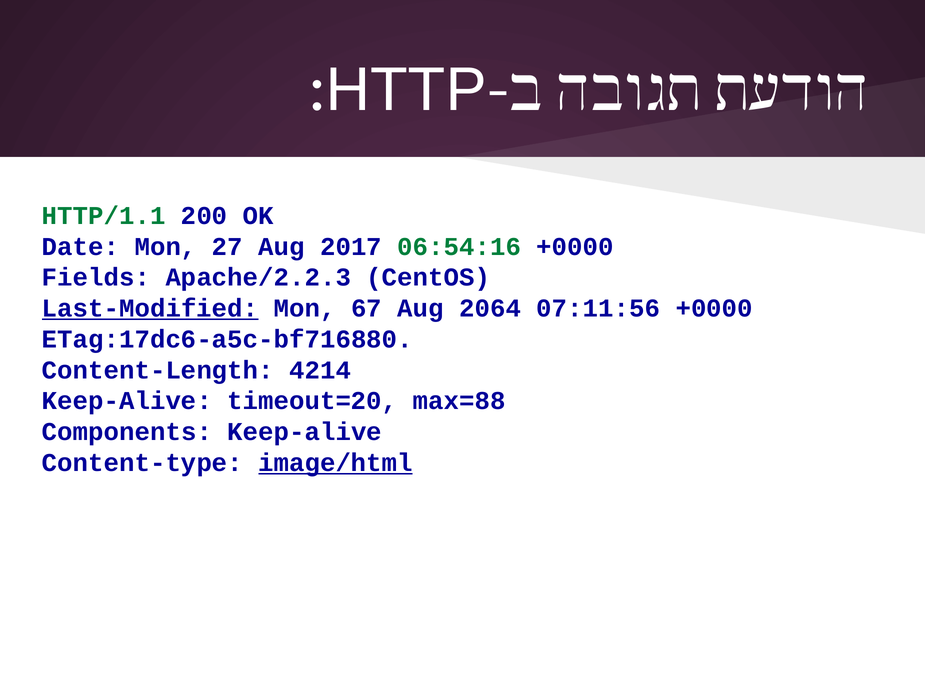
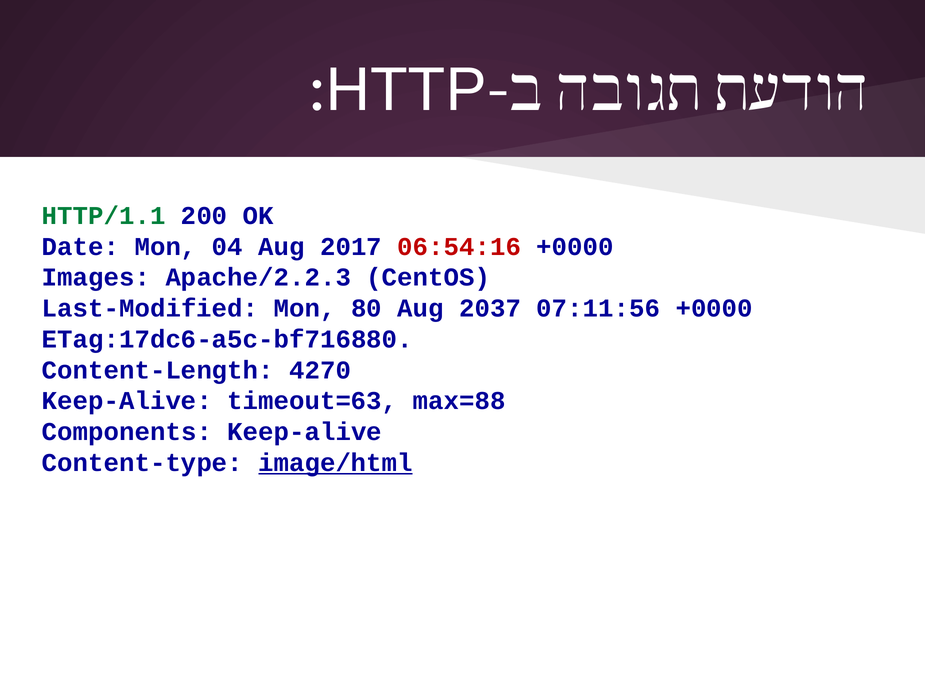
27: 27 -> 04
06:54:16 colour: green -> red
Fields: Fields -> Images
Last-Modified underline: present -> none
67: 67 -> 80
2064: 2064 -> 2037
4214: 4214 -> 4270
timeout=20: timeout=20 -> timeout=63
